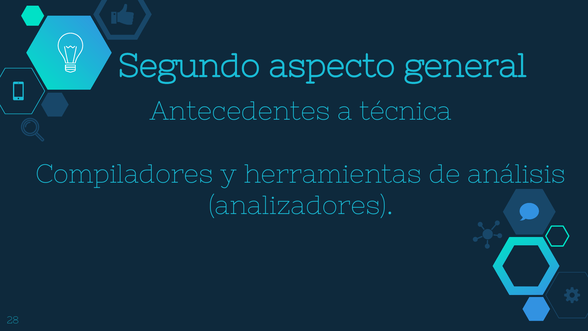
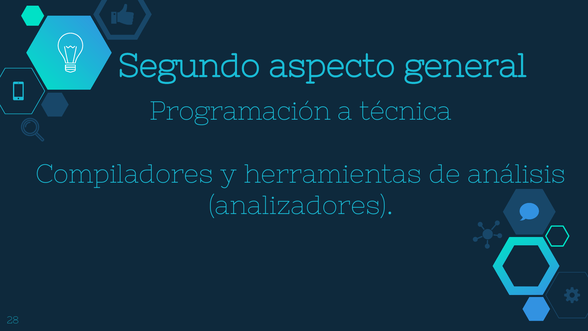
Antecedentes: Antecedentes -> Programación
